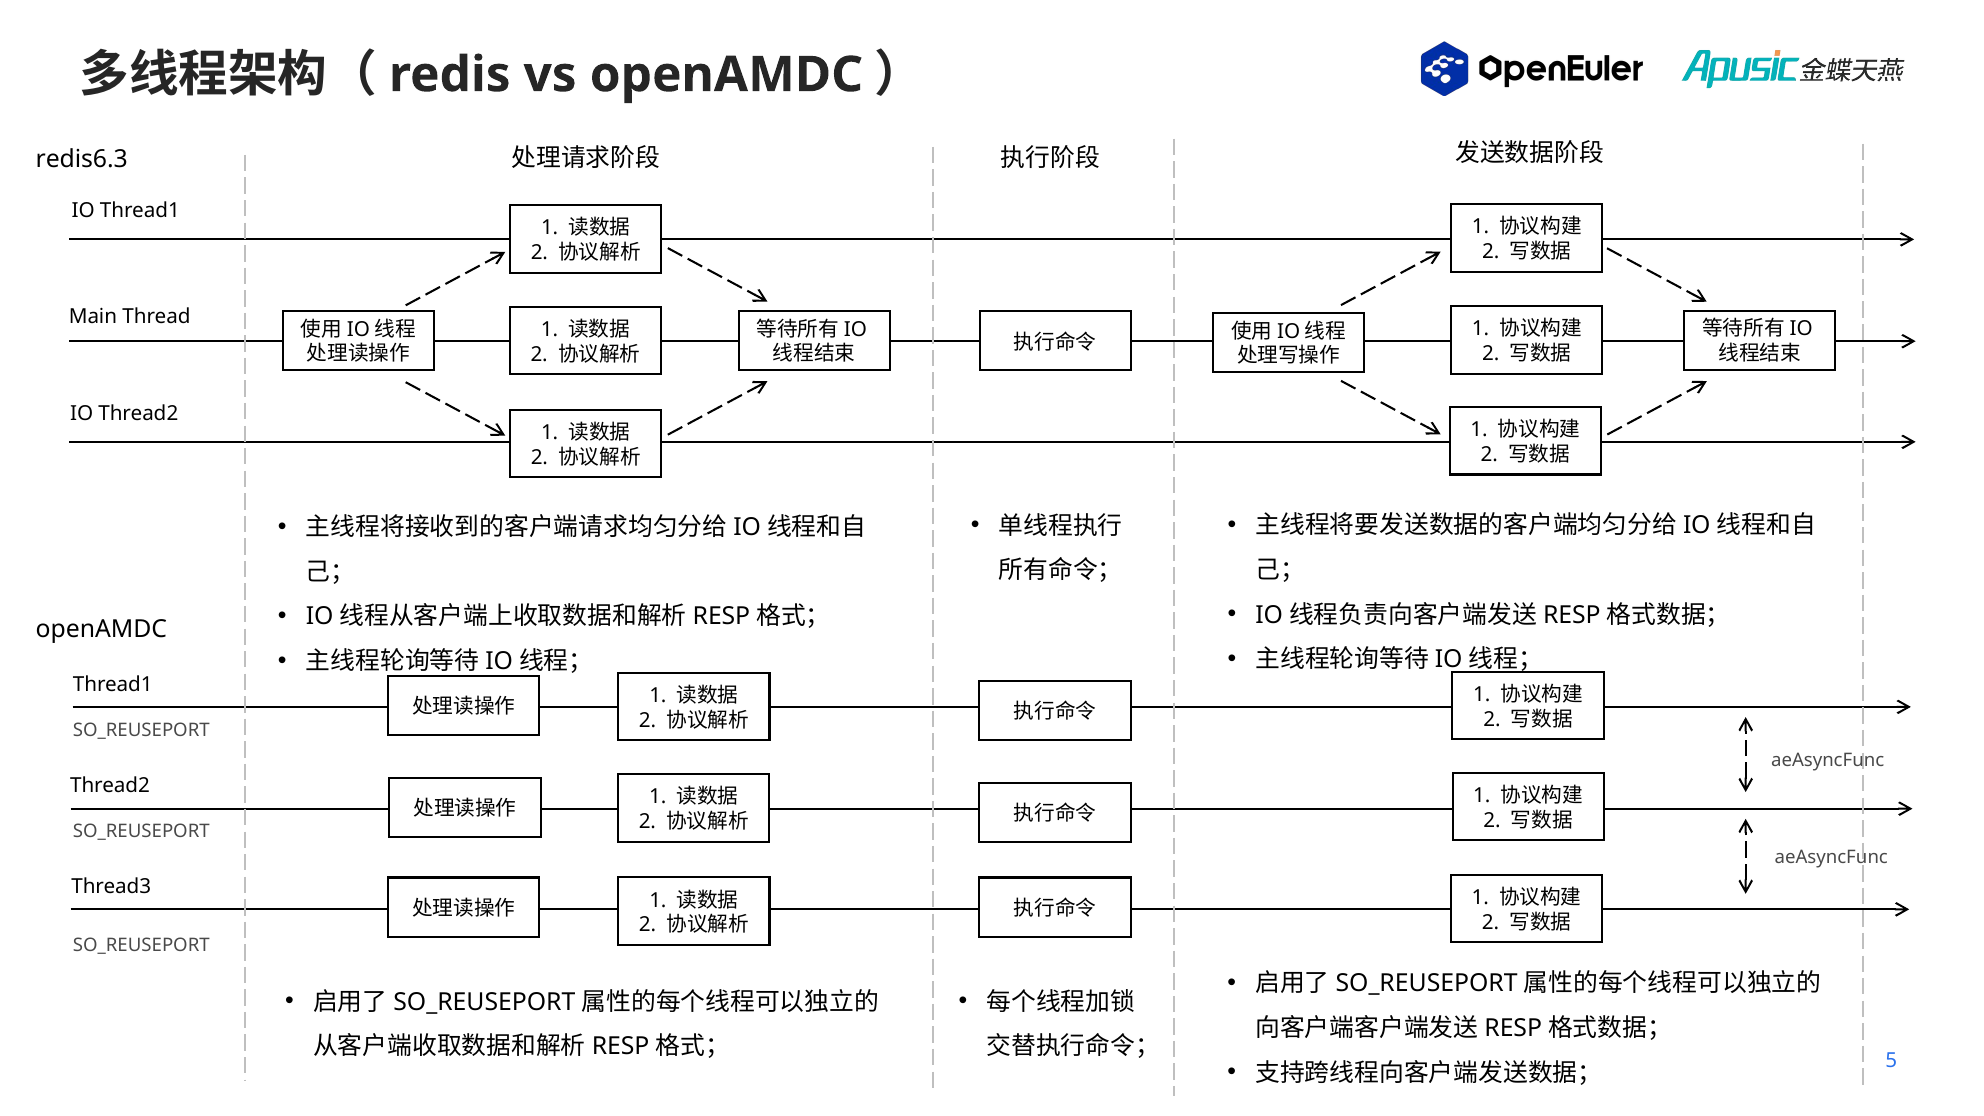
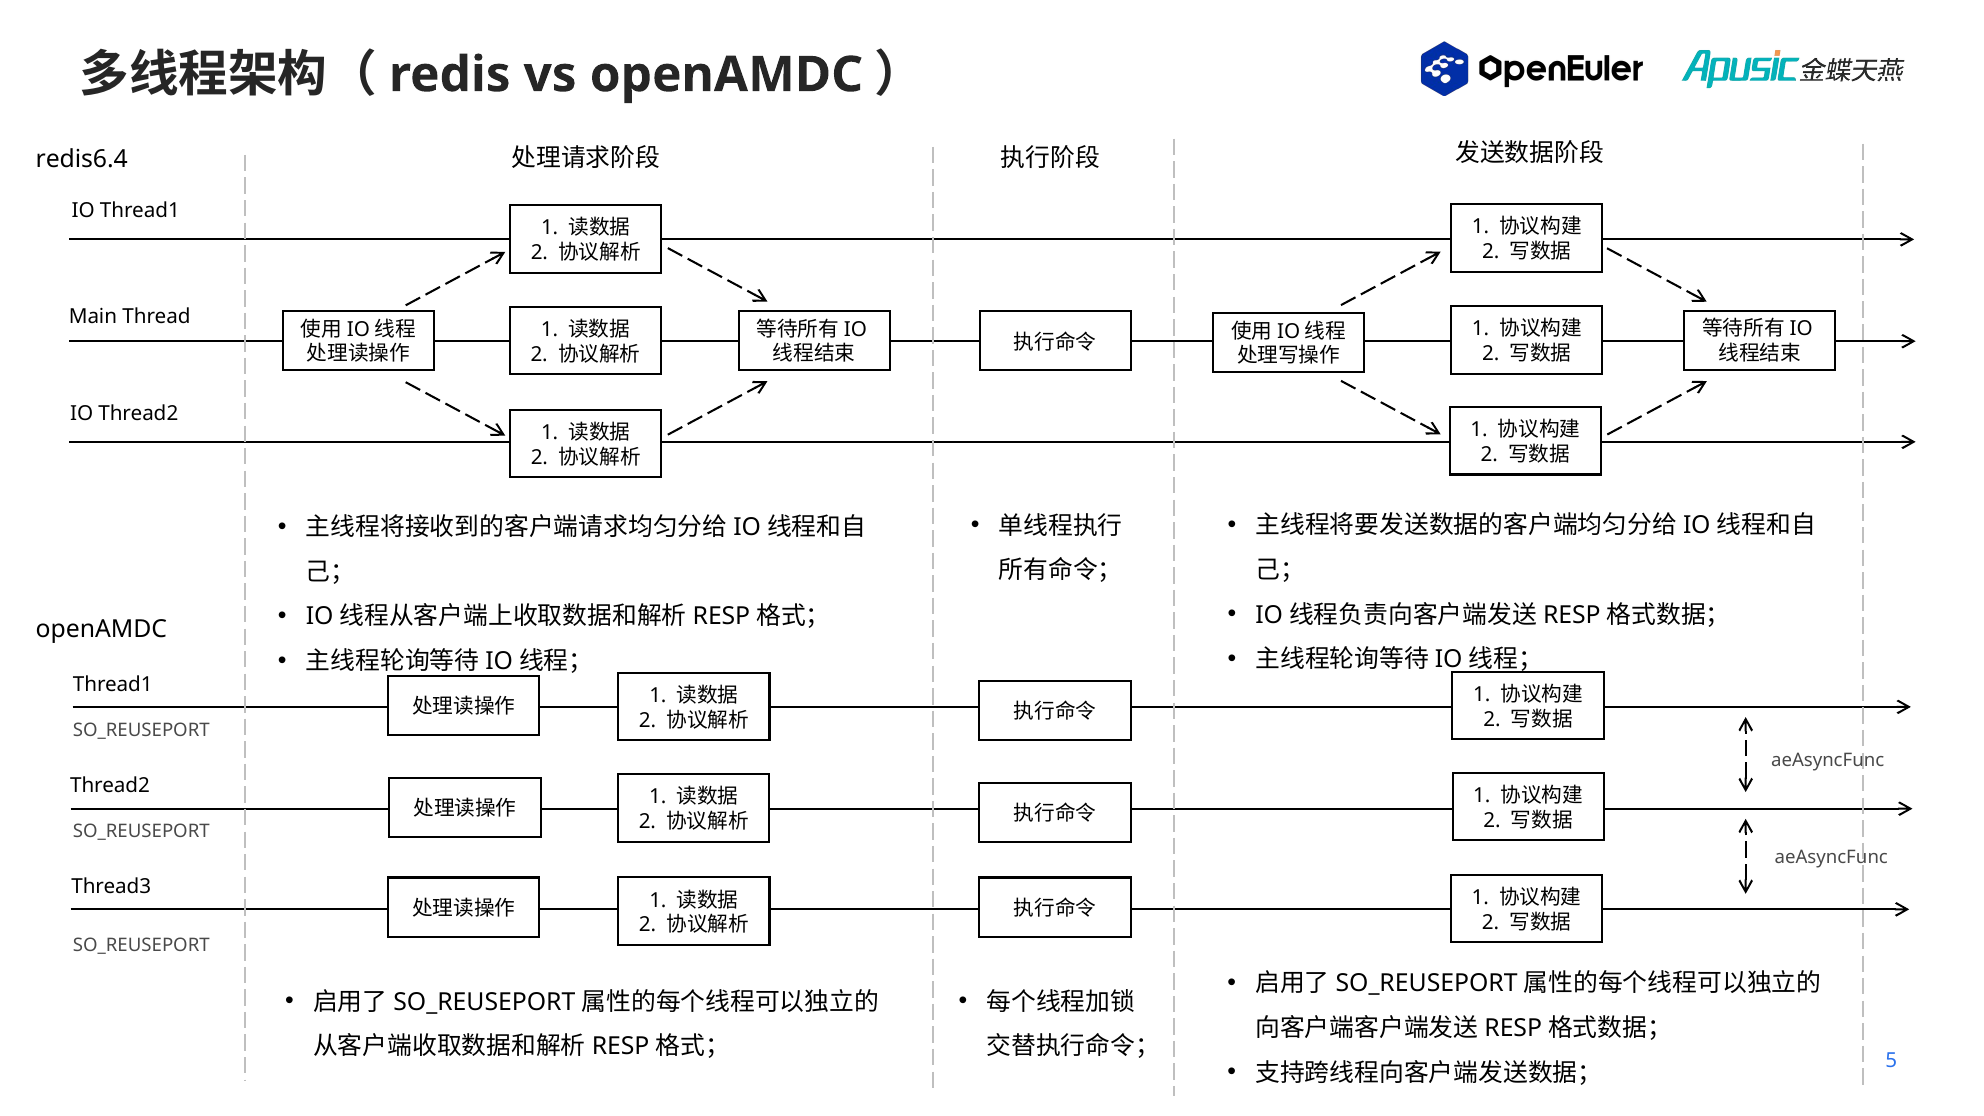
redis6.3: redis6.3 -> redis6.4
